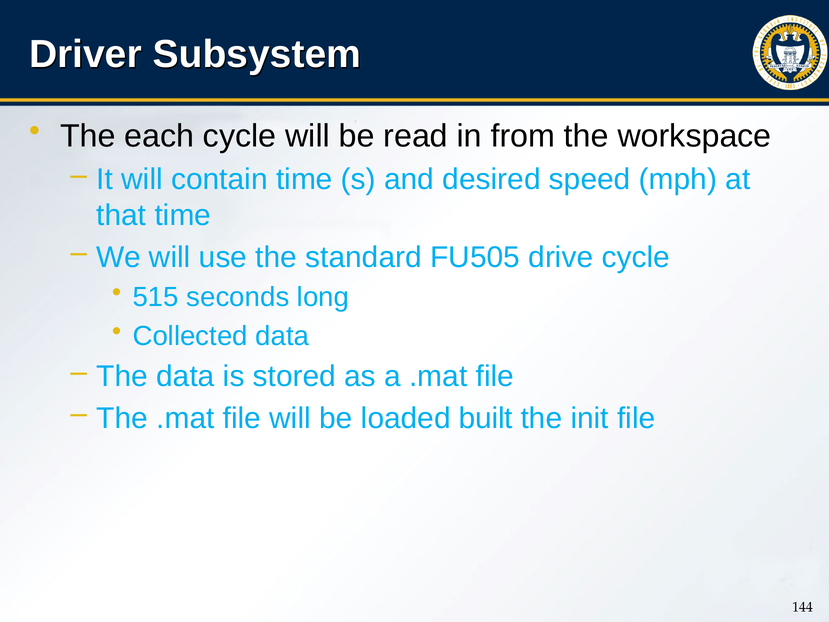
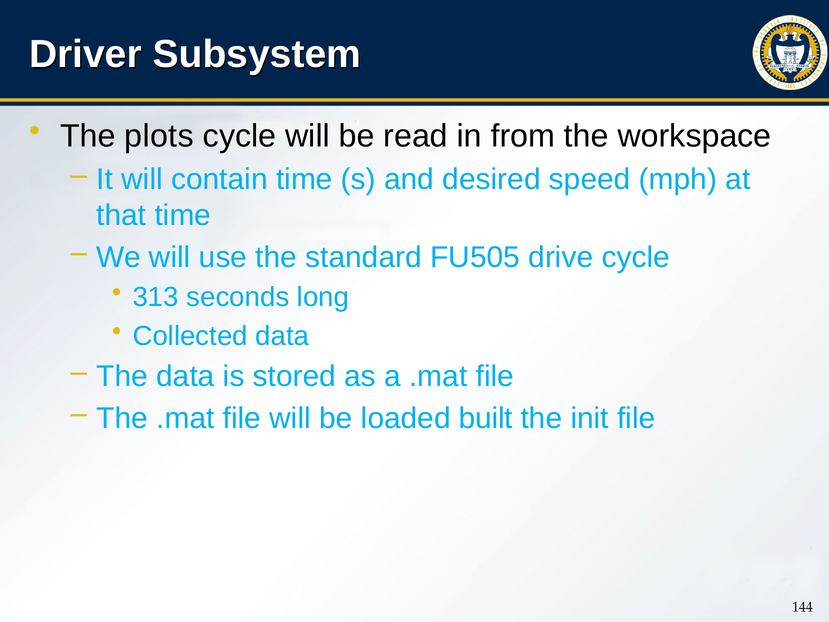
each: each -> plots
515: 515 -> 313
